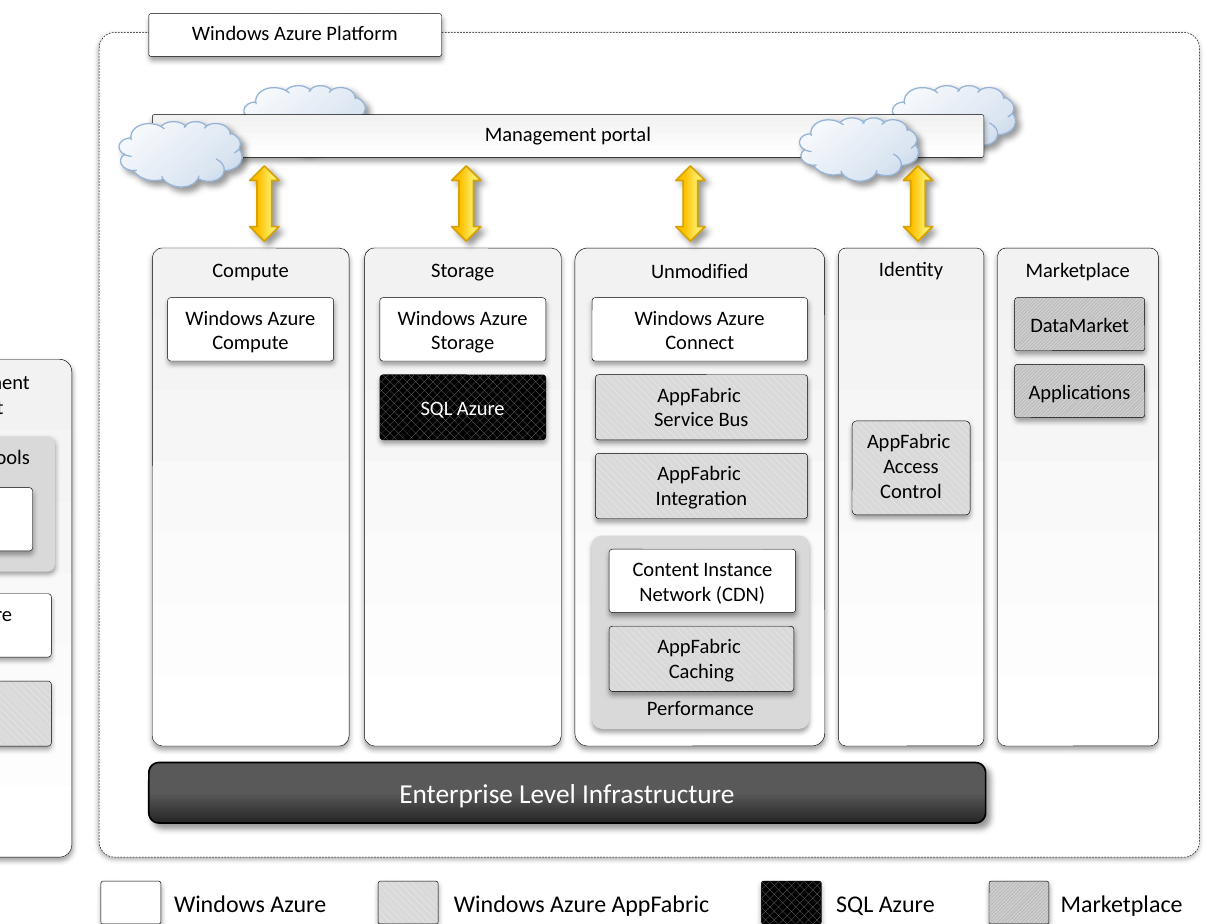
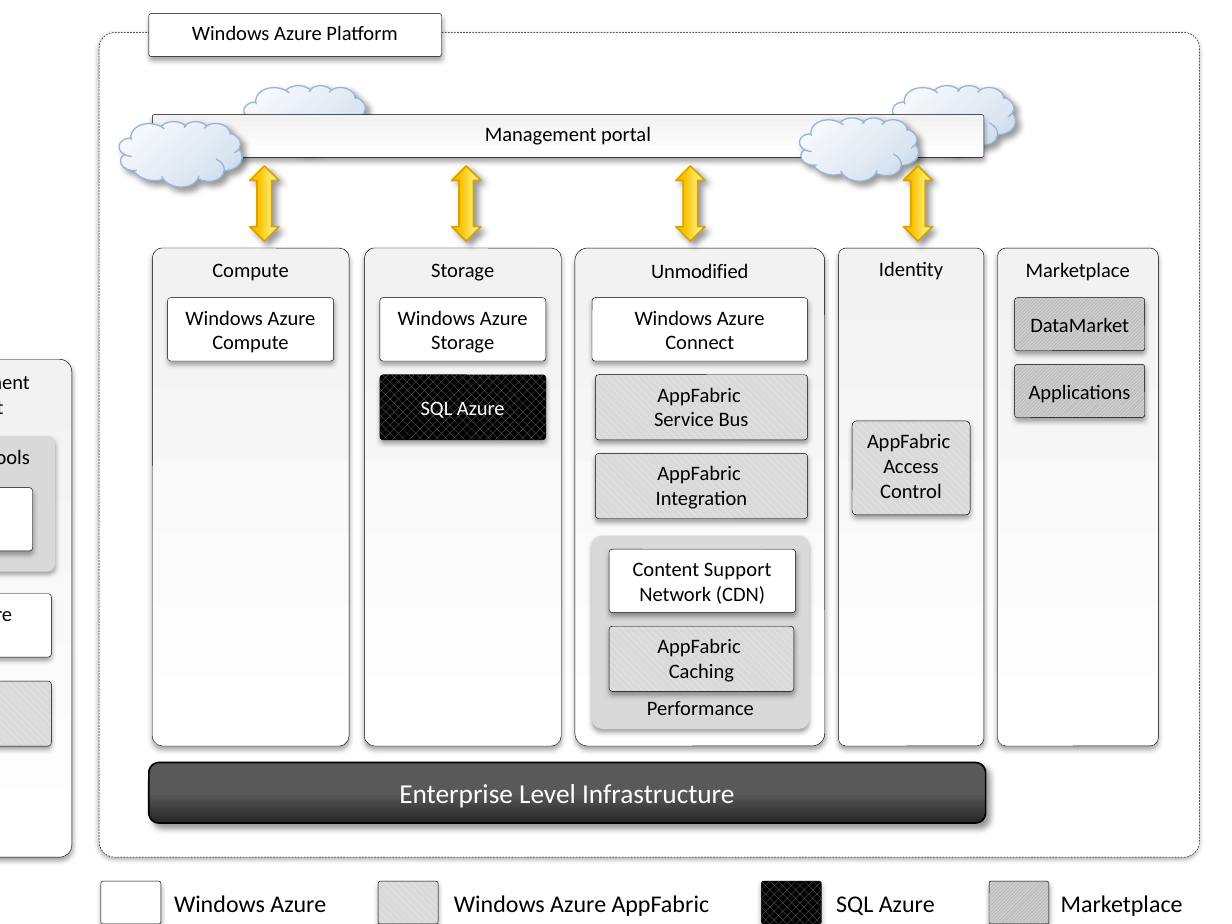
Instance: Instance -> Support
